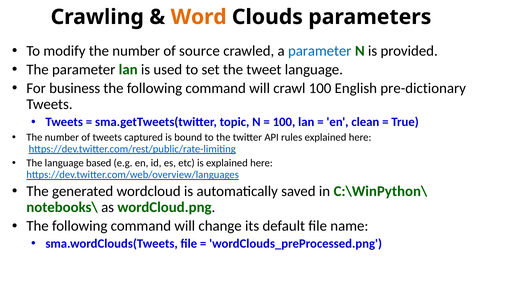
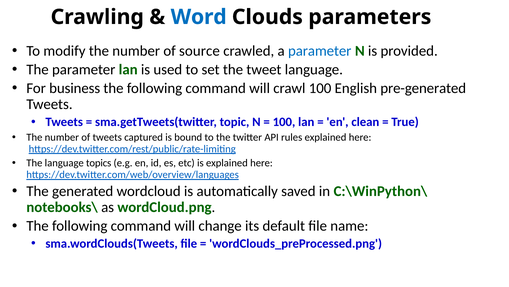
Word colour: orange -> blue
pre-dictionary: pre-dictionary -> pre-generated
based: based -> topics
